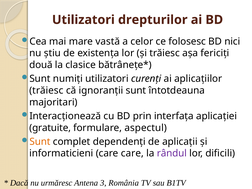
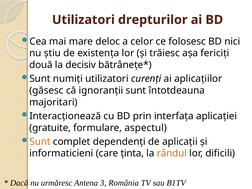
vastă: vastă -> deloc
clasice: clasice -> decisiv
trăiesc at (46, 90): trăiesc -> găsesc
care care: care -> ținta
rândul colour: purple -> orange
